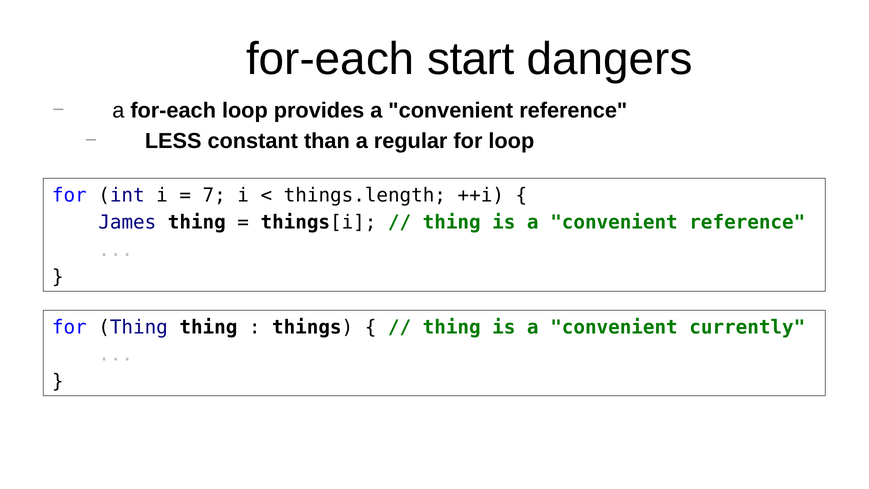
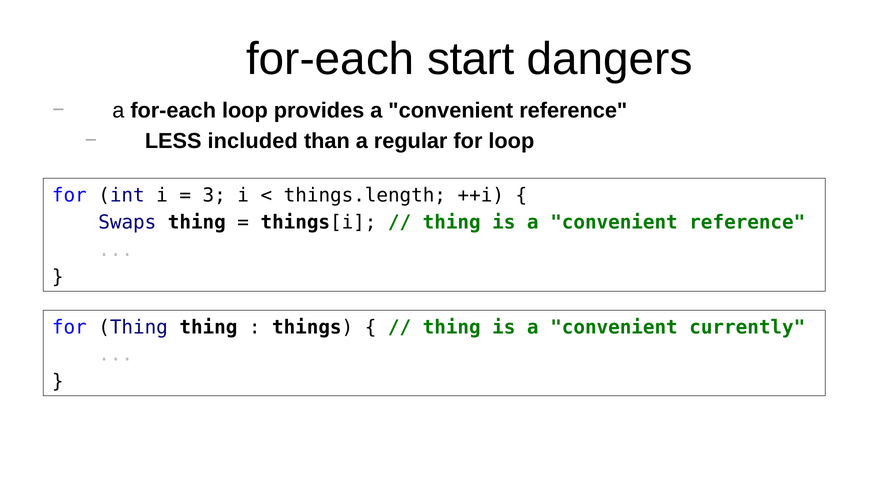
constant: constant -> included
7: 7 -> 3
James: James -> Swaps
